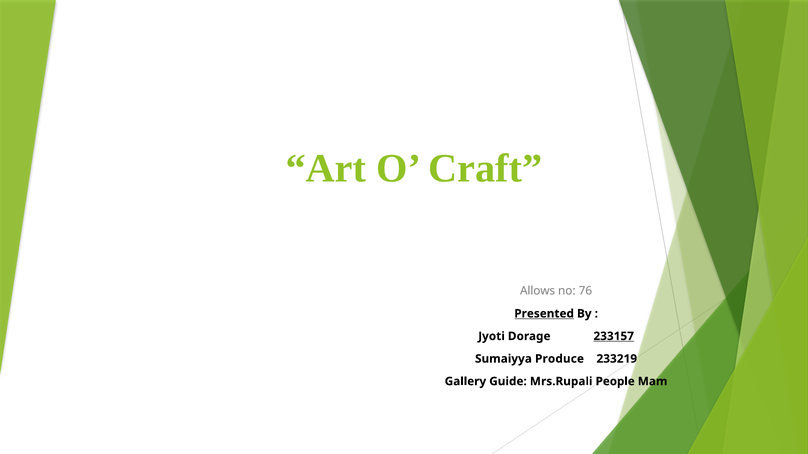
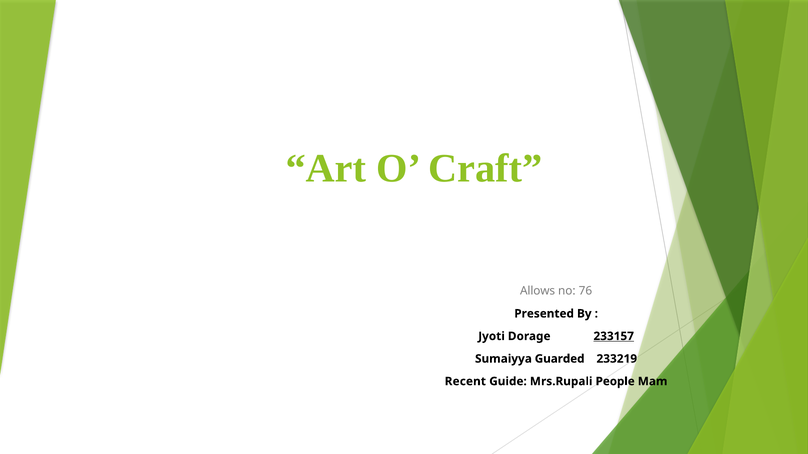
Presented underline: present -> none
Produce: Produce -> Guarded
Gallery: Gallery -> Recent
